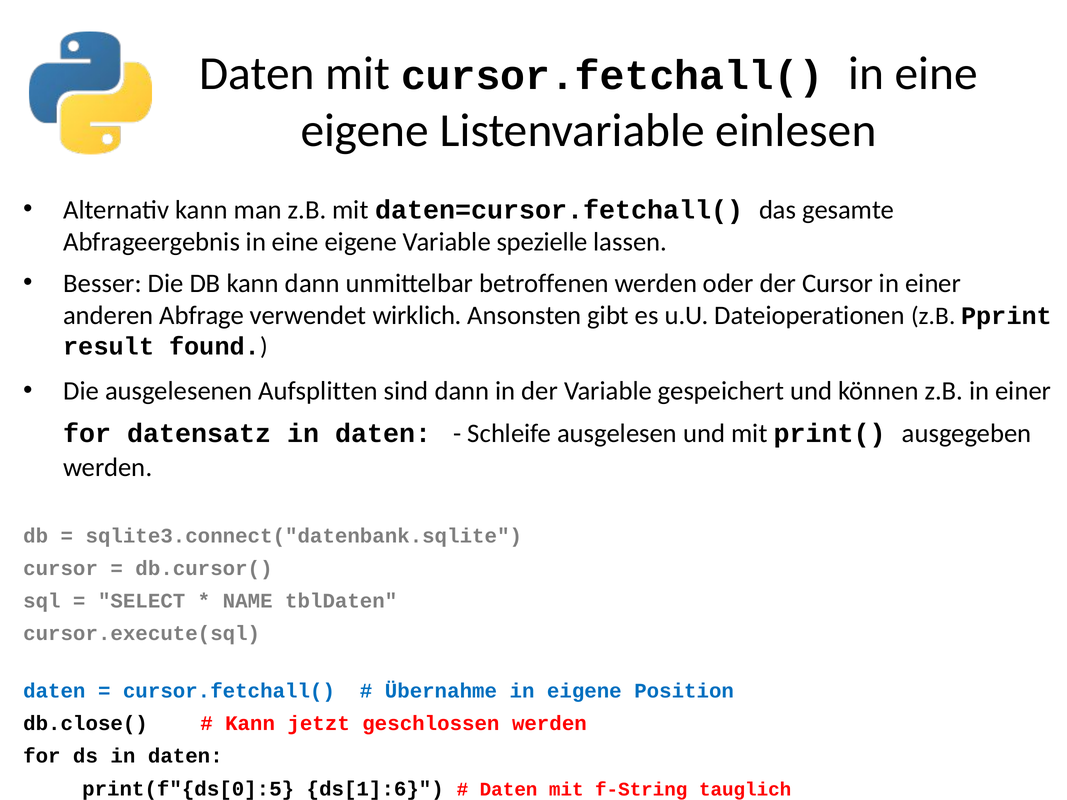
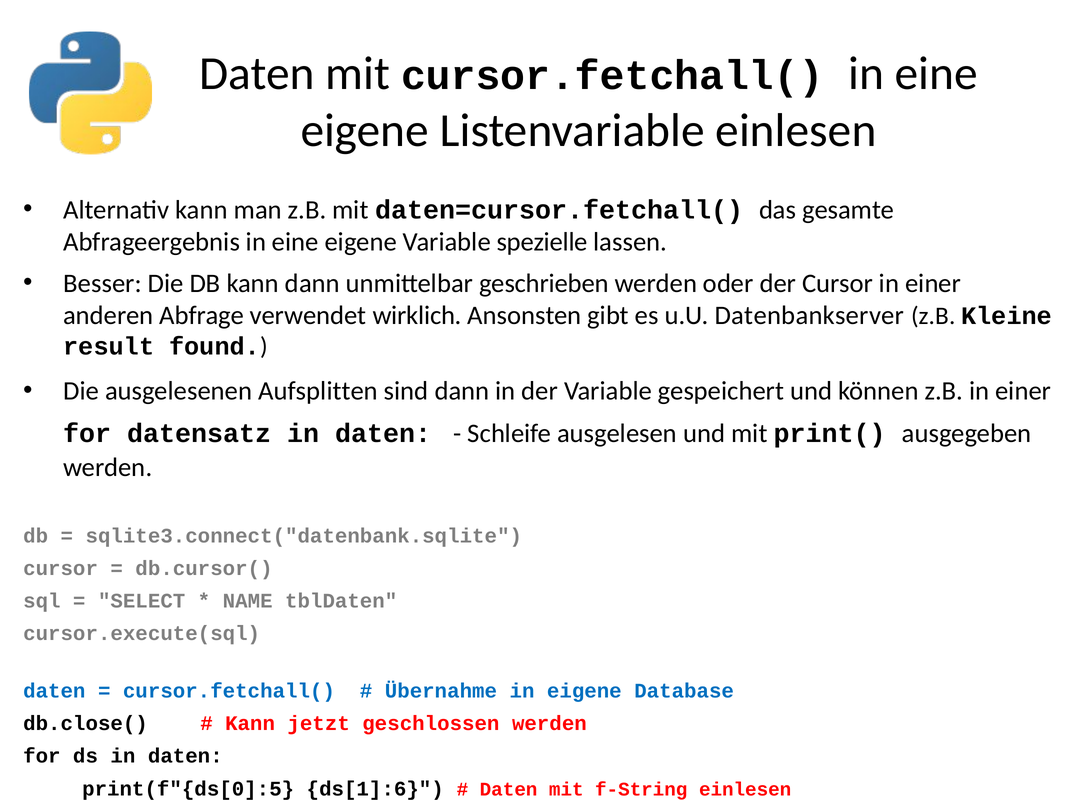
betroffenen: betroffenen -> geschrieben
Dateioperationen: Dateioperationen -> Datenbankserver
Pprint: Pprint -> Kleine
Position: Position -> Database
f-String tauglich: tauglich -> einlesen
